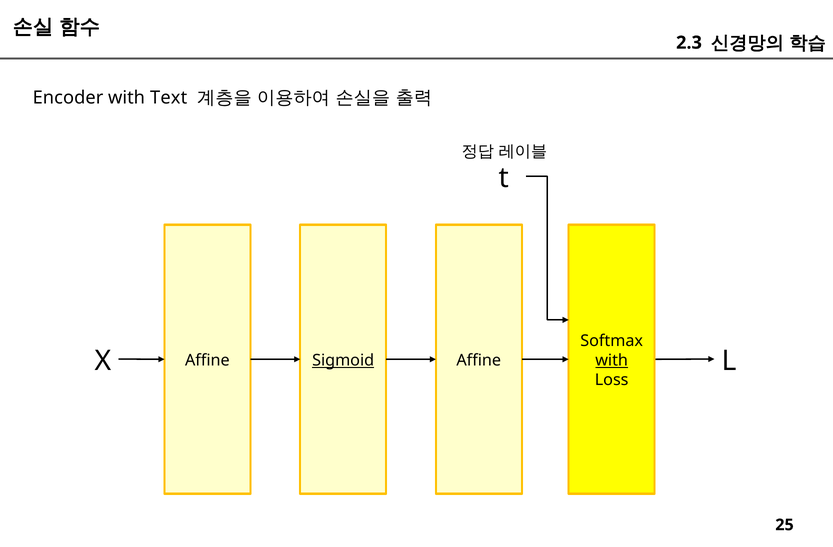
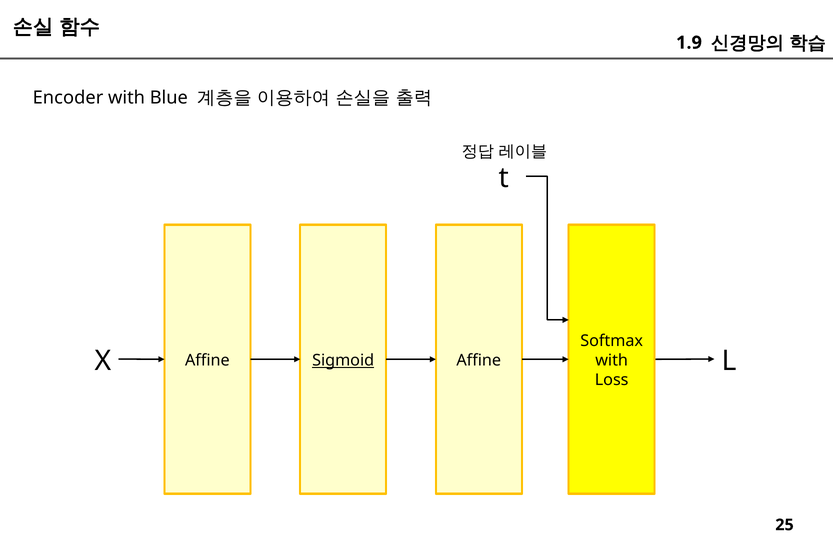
2.3: 2.3 -> 1.9
Text: Text -> Blue
with at (612, 360) underline: present -> none
